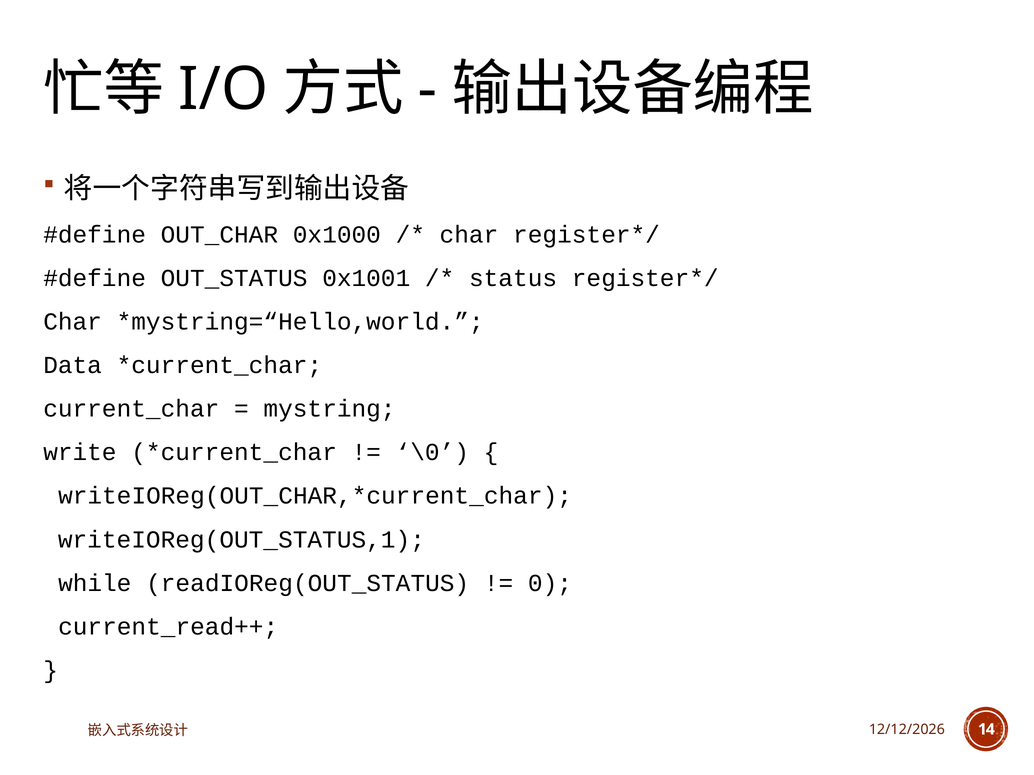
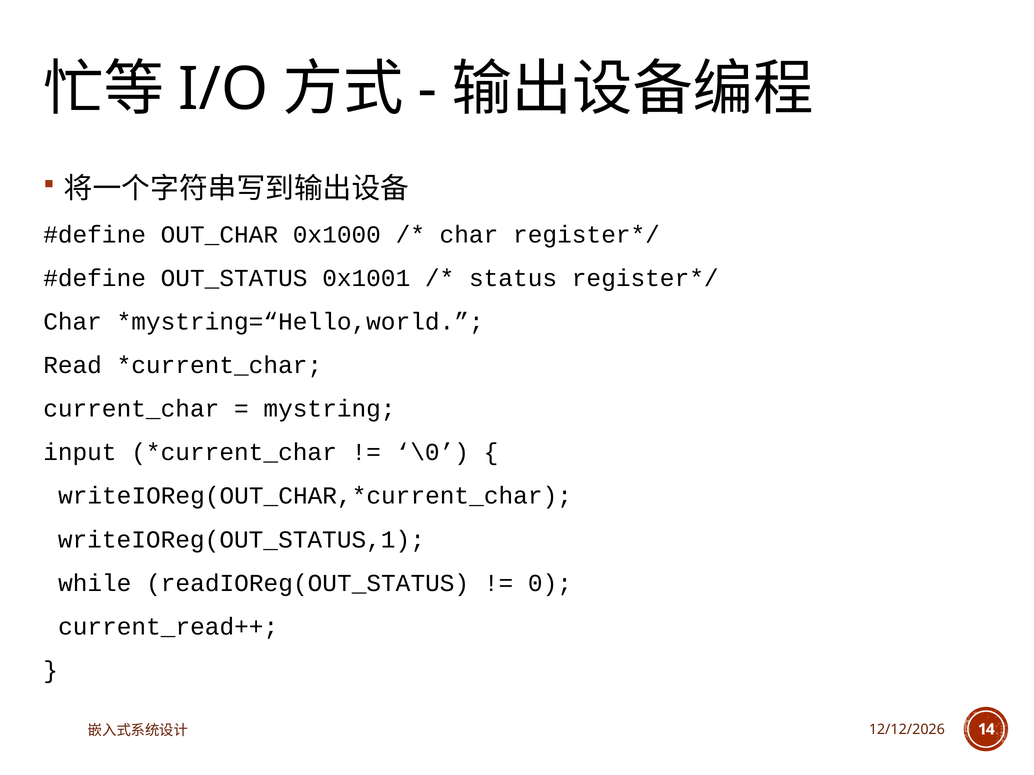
Data: Data -> Read
write: write -> input
